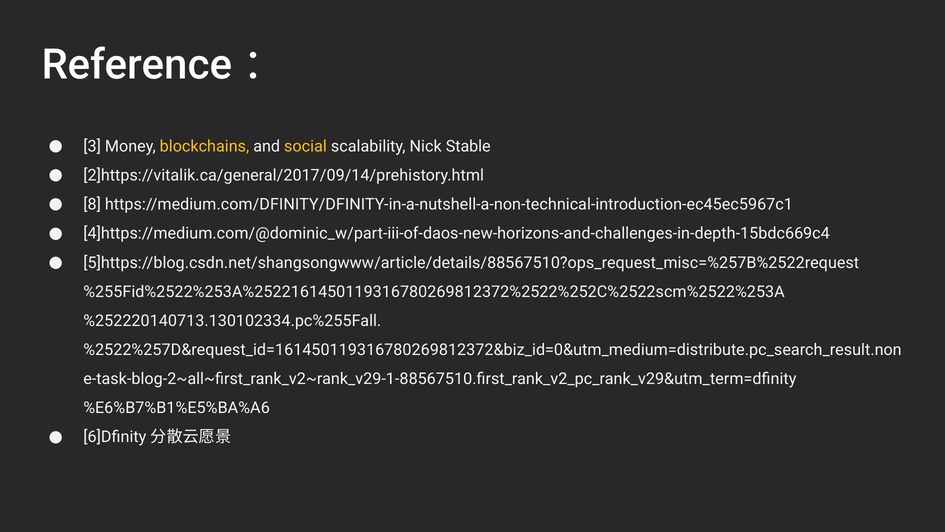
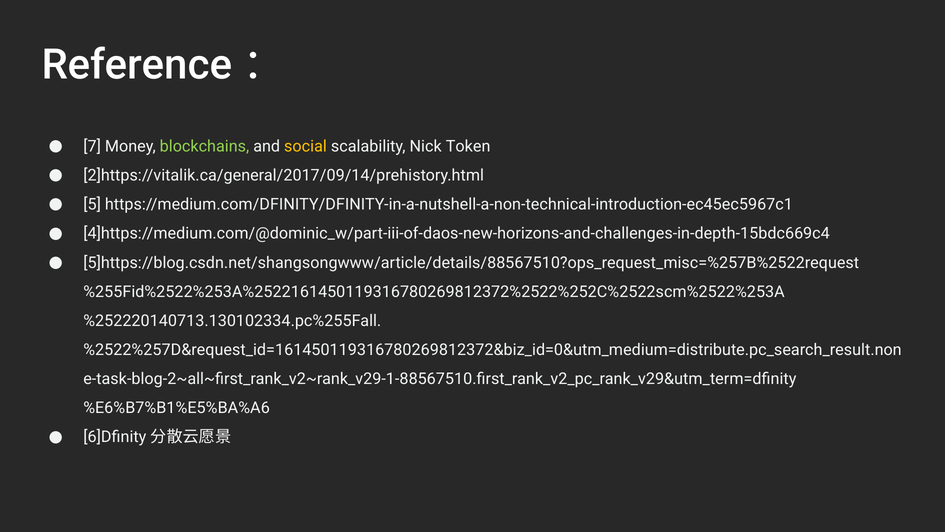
3: 3 -> 7
blockchains colour: yellow -> light green
Stable: Stable -> Token
8: 8 -> 5
